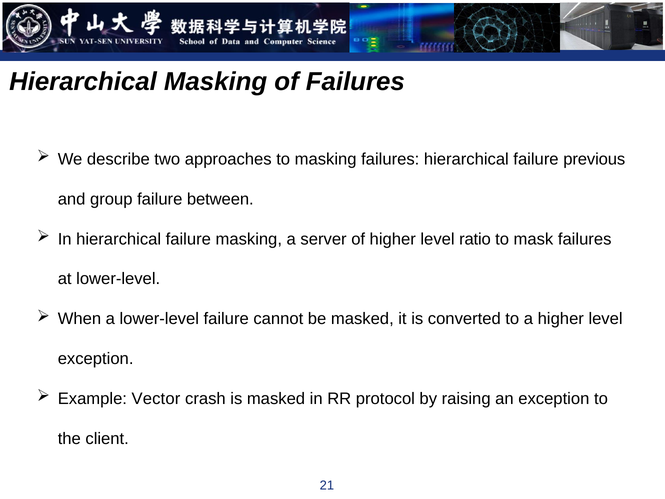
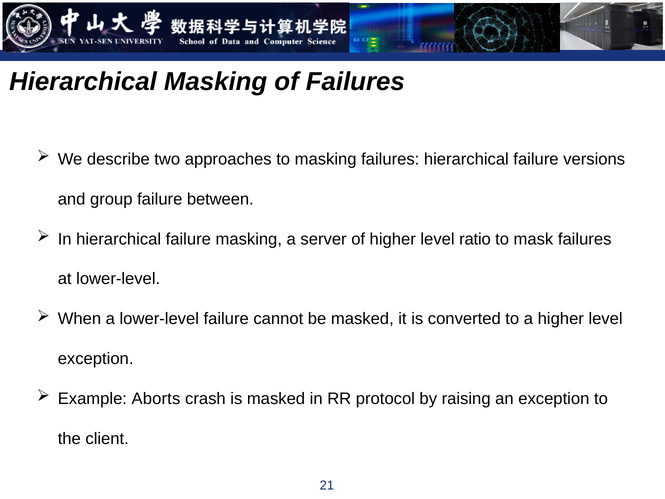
previous: previous -> versions
Vector: Vector -> Aborts
